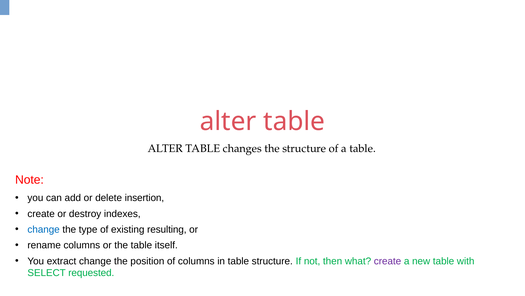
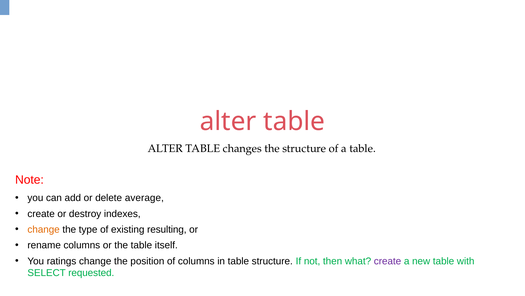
insertion: insertion -> average
change at (44, 229) colour: blue -> orange
extract: extract -> ratings
